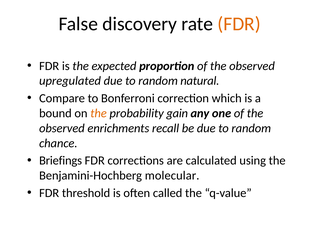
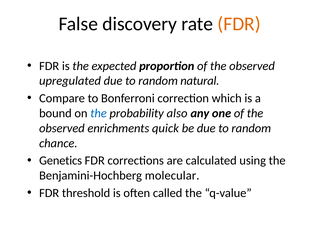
the at (99, 113) colour: orange -> blue
gain: gain -> also
recall: recall -> quick
Briefings: Briefings -> Genetics
